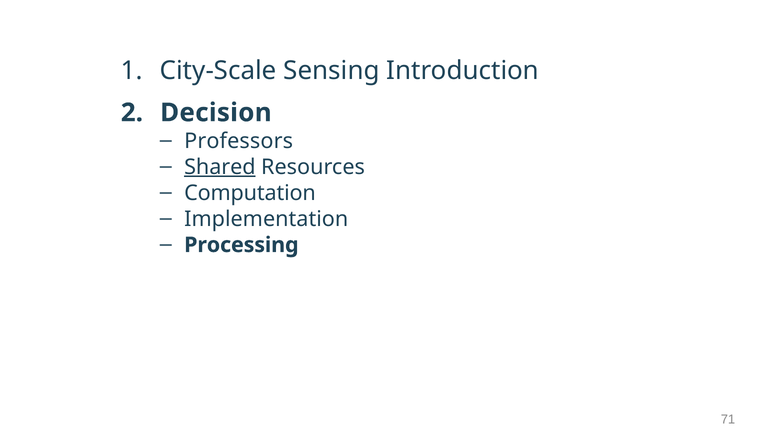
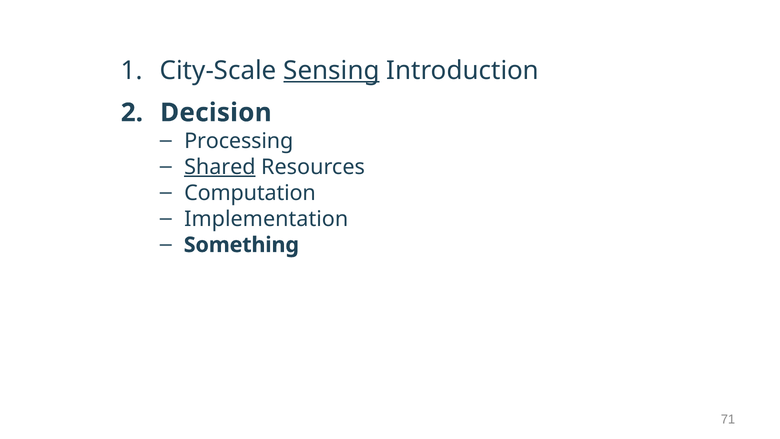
Sensing underline: none -> present
Professors: Professors -> Processing
Processing: Processing -> Something
